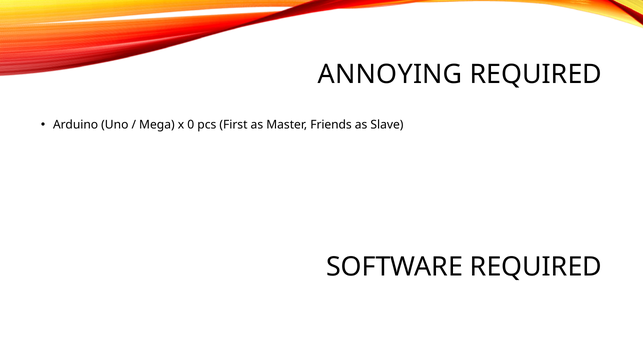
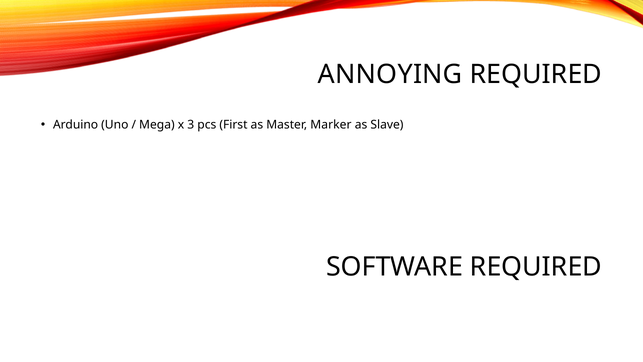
0: 0 -> 3
Friends: Friends -> Marker
